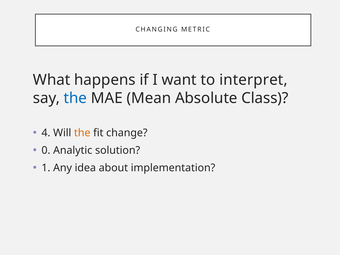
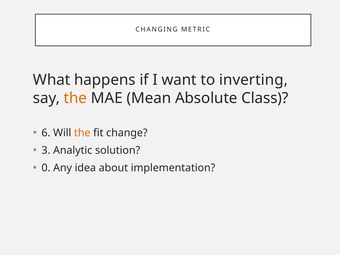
interpret: interpret -> inverting
the at (75, 98) colour: blue -> orange
4: 4 -> 6
0: 0 -> 3
1: 1 -> 0
